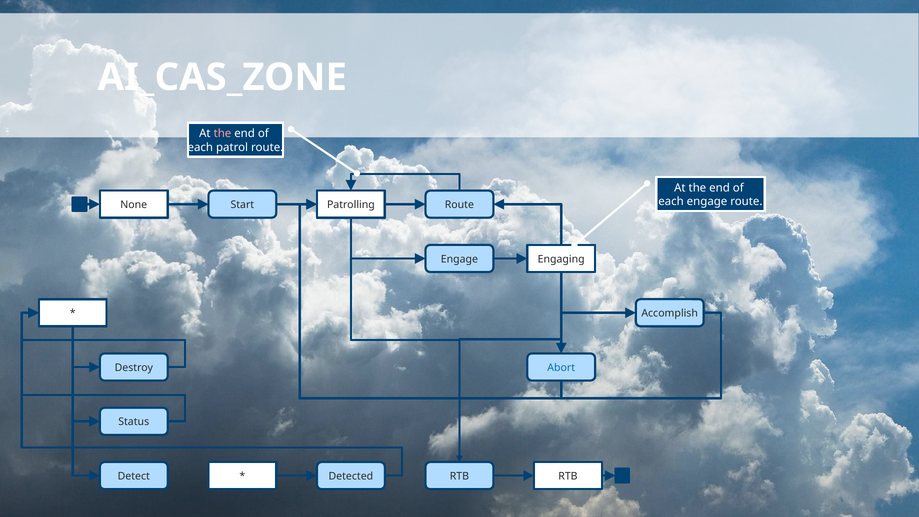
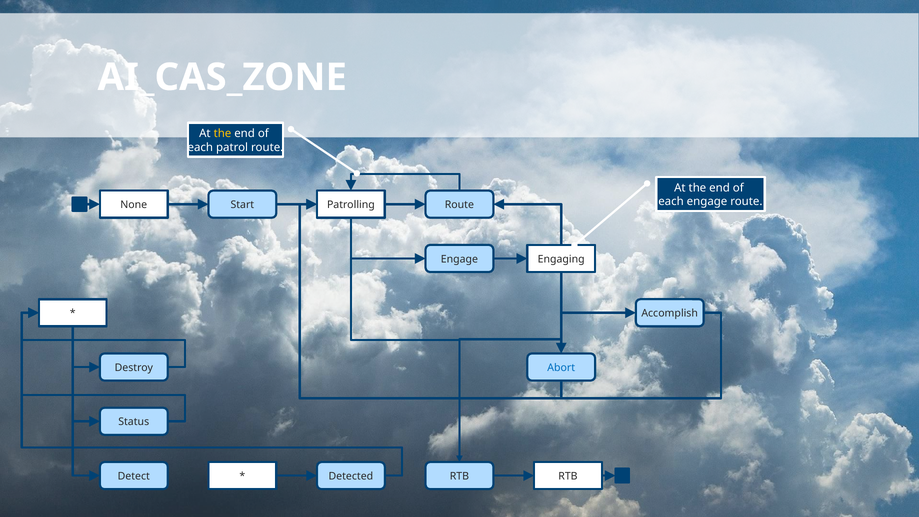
the at (223, 134) colour: pink -> yellow
